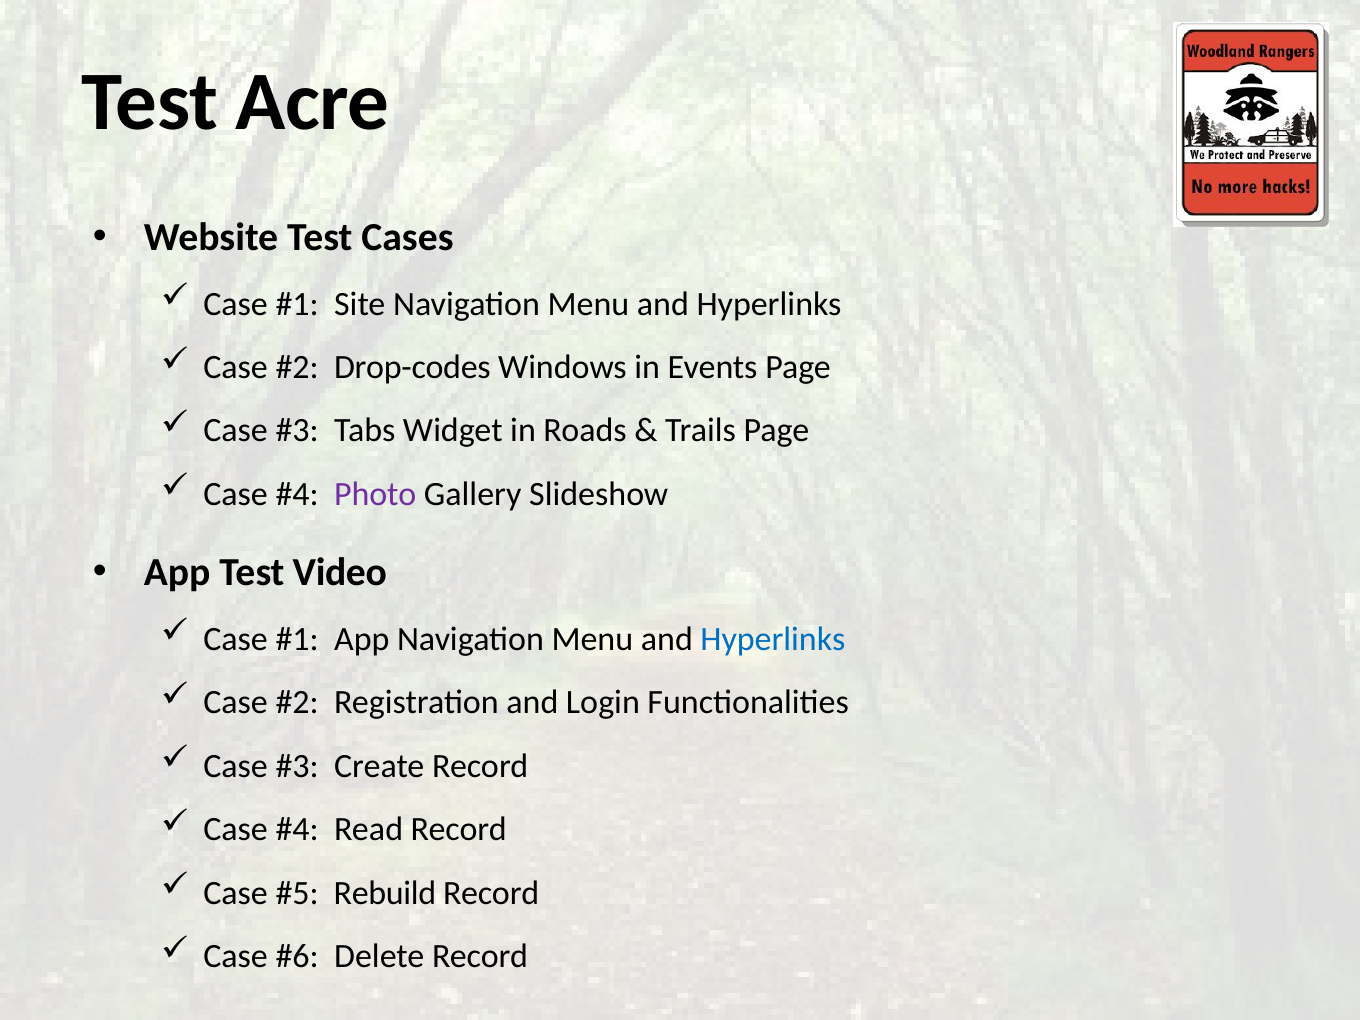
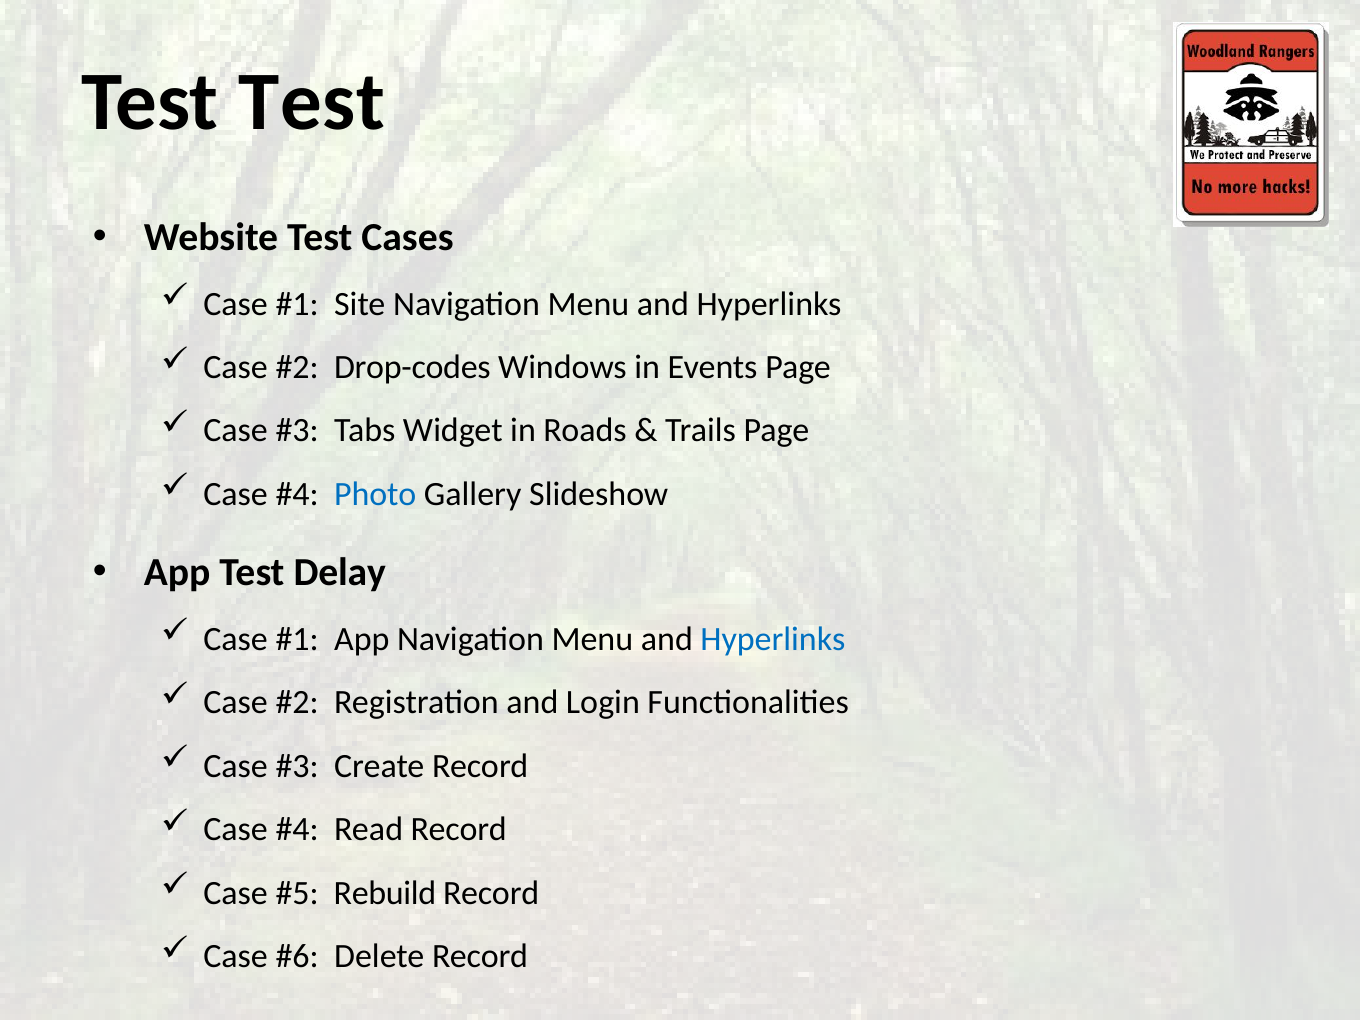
Test Acre: Acre -> Test
Photo colour: purple -> blue
Video: Video -> Delay
